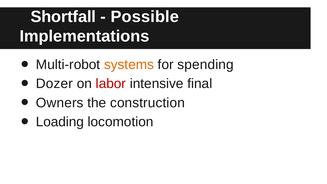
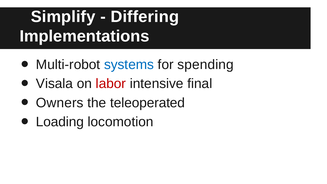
Shortfall: Shortfall -> Simplify
Possible: Possible -> Differing
systems colour: orange -> blue
Dozer: Dozer -> Visala
construction: construction -> teleoperated
